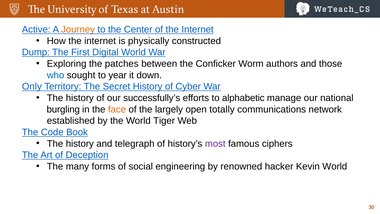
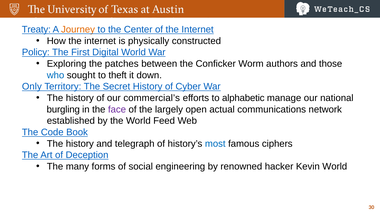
Active: Active -> Treaty
Dump: Dump -> Policy
year: year -> theft
successfully’s: successfully’s -> commercial’s
face colour: orange -> purple
totally: totally -> actual
Tiger: Tiger -> Feed
most colour: purple -> blue
